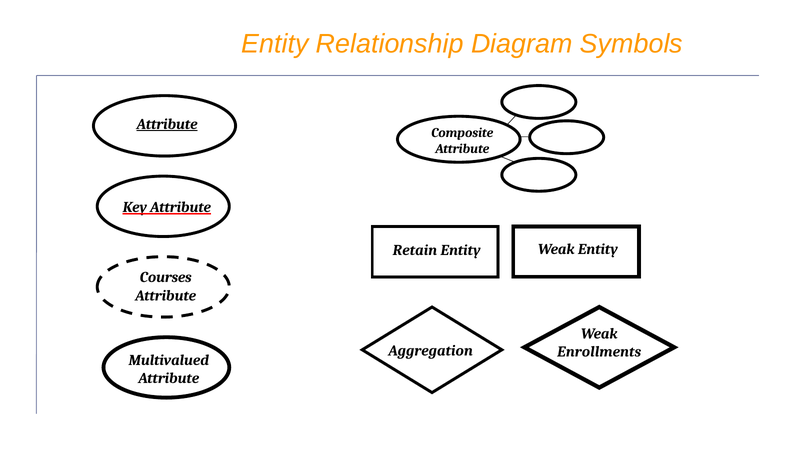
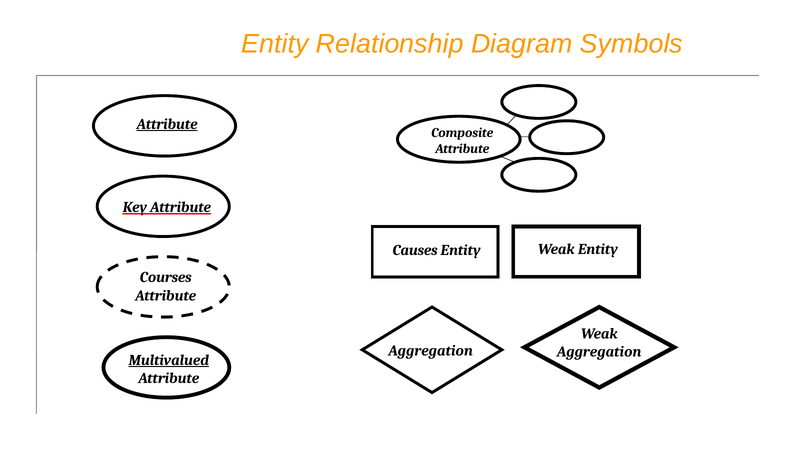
Retain: Retain -> Causes
Enrollments at (599, 352): Enrollments -> Aggregation
Multivalued underline: none -> present
